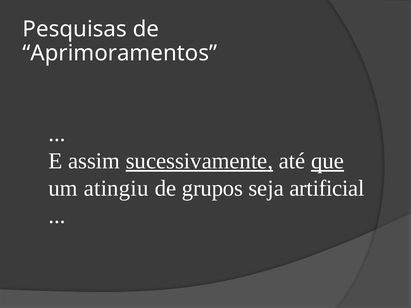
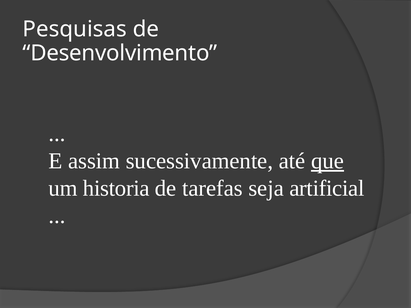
Aprimoramentos: Aprimoramentos -> Desenvolvimento
sucessivamente underline: present -> none
atingiu: atingiu -> historia
grupos: grupos -> tarefas
